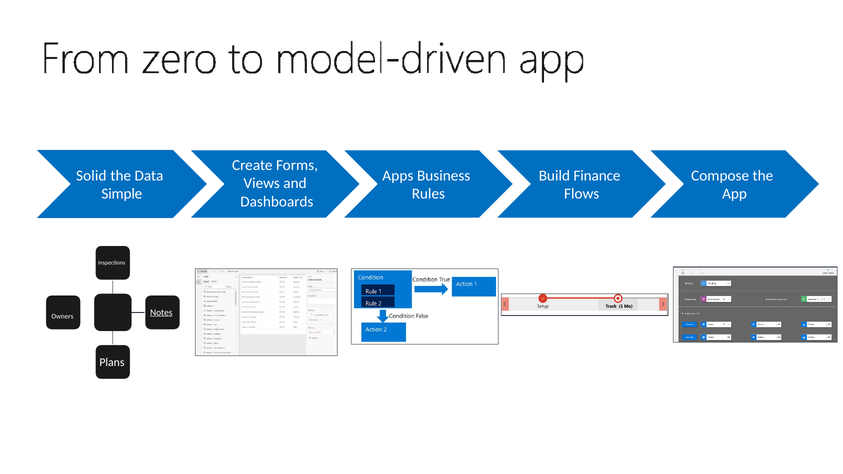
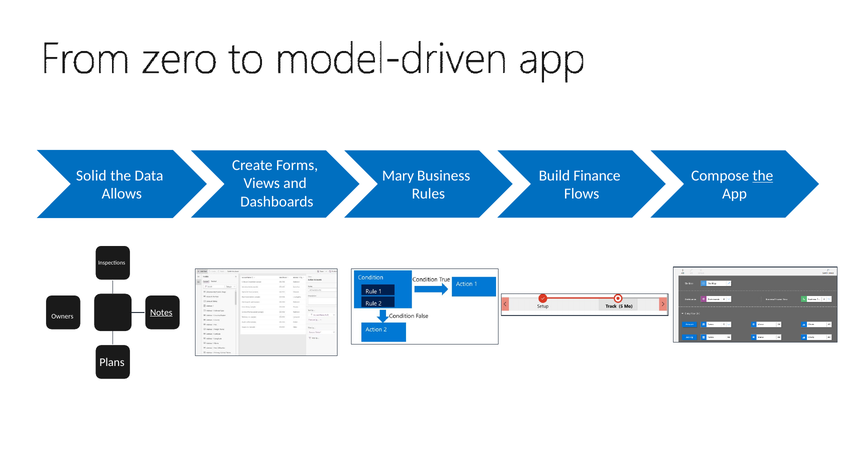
Apps: Apps -> Mary
the at (763, 176) underline: none -> present
Simple: Simple -> Allows
